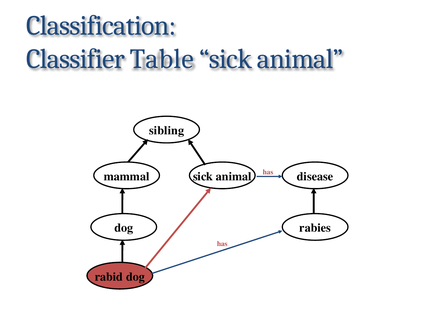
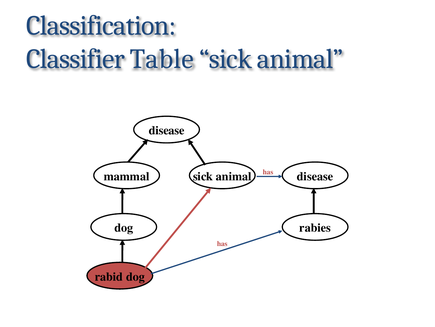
sibling at (167, 130): sibling -> disease
